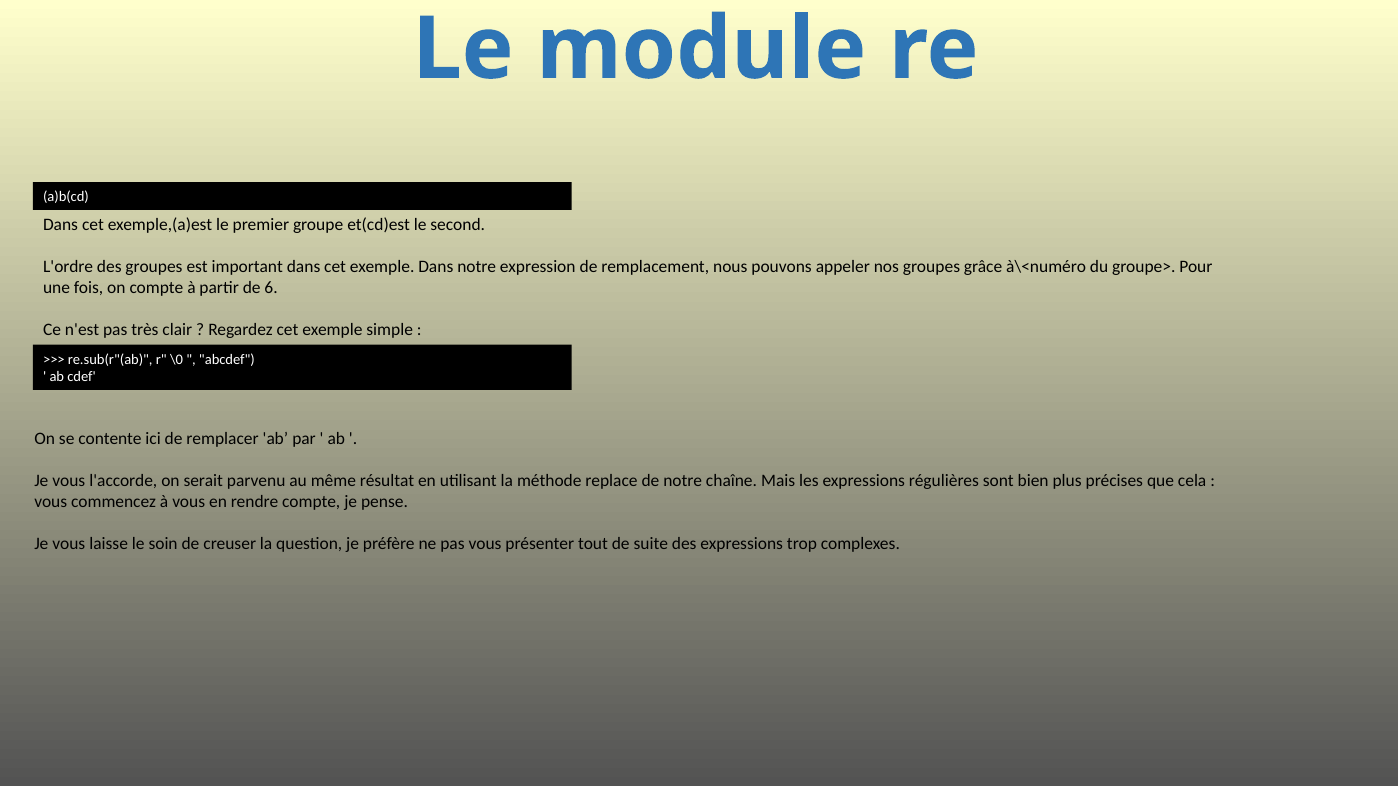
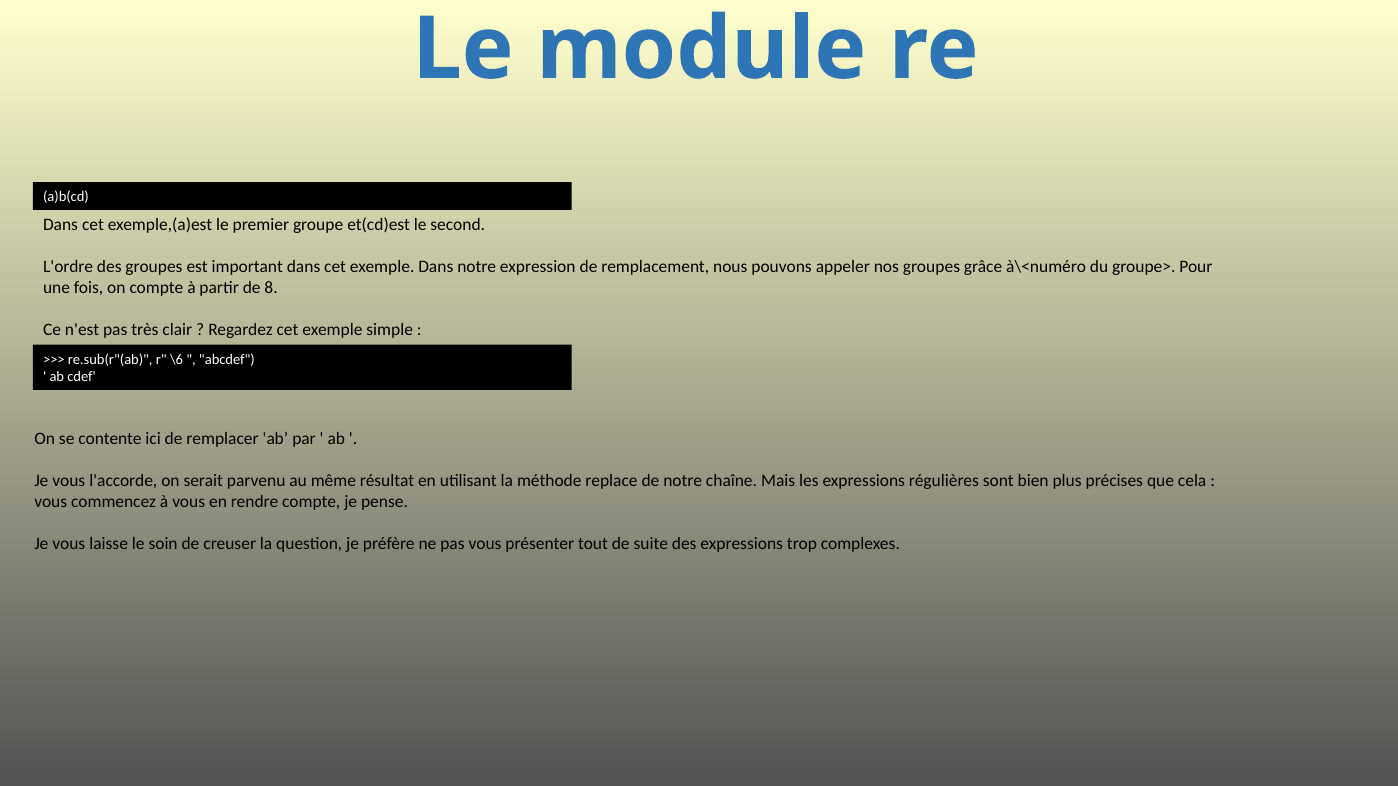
6: 6 -> 8
\0: \0 -> \6
